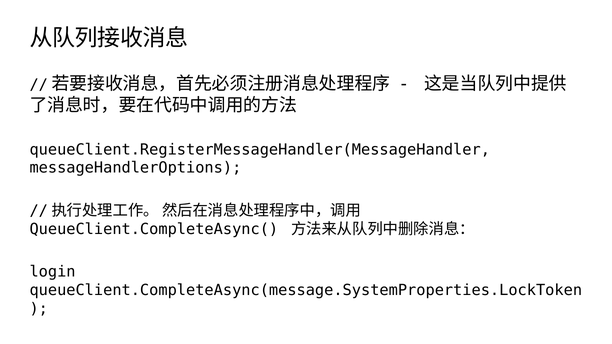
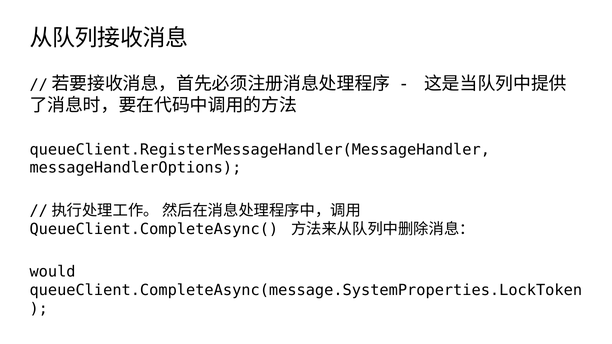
login: login -> would
